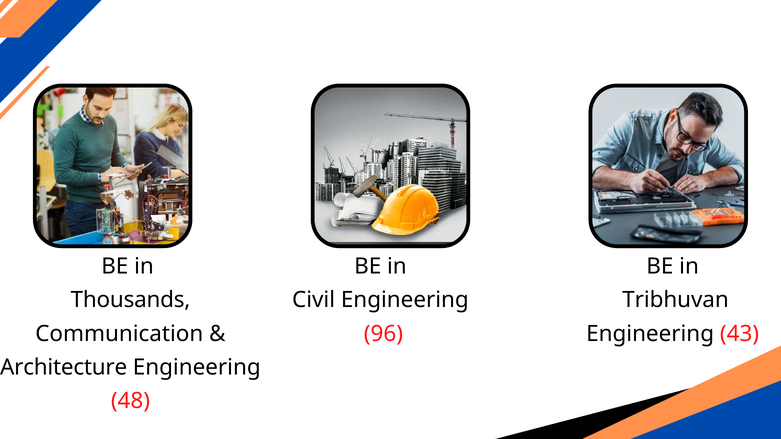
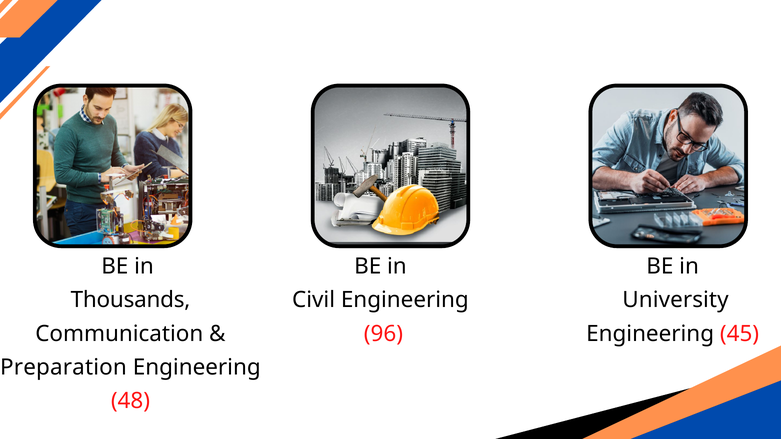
Tribhuvan: Tribhuvan -> University
43: 43 -> 45
Architecture: Architecture -> Preparation
